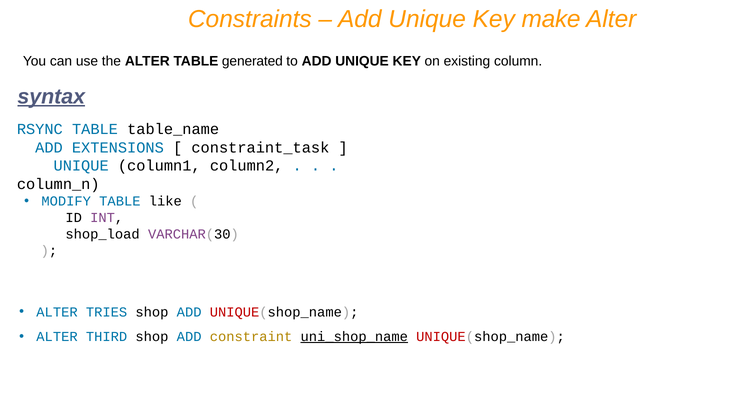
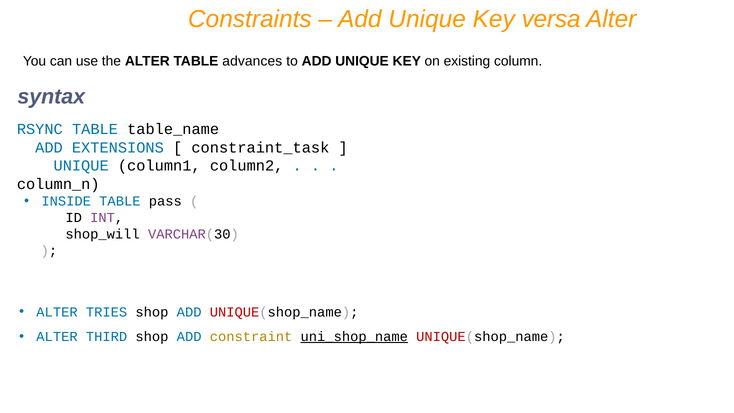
make: make -> versa
generated: generated -> advances
syntax underline: present -> none
MODIFY: MODIFY -> INSIDE
like: like -> pass
shop_load: shop_load -> shop_will
